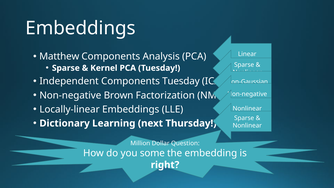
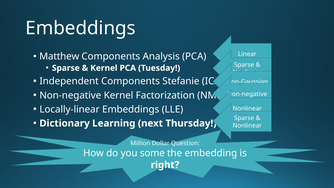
Components Tuesday: Tuesday -> Stefanie
Non-negative Brown: Brown -> Kernel
